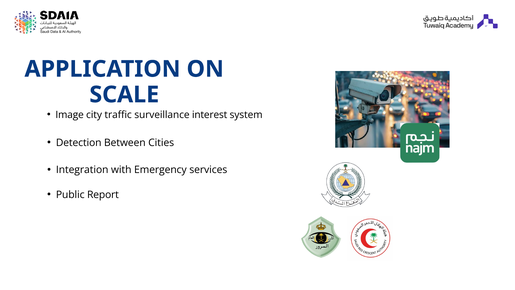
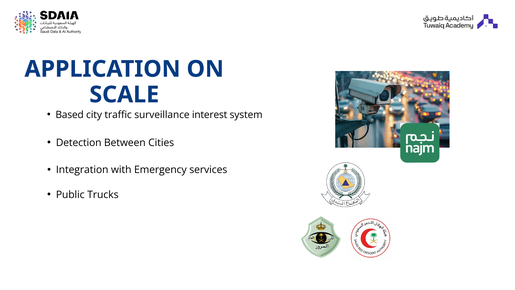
Image: Image -> Based
Report: Report -> Trucks
